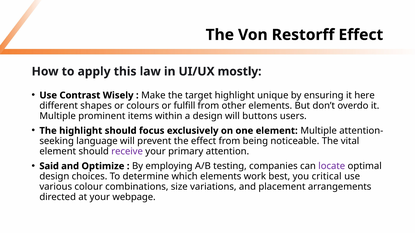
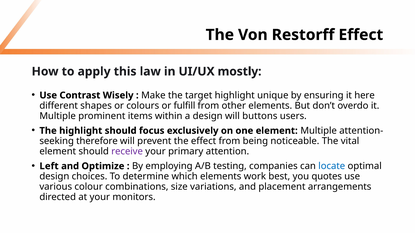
language: language -> therefore
Said: Said -> Left
locate colour: purple -> blue
critical: critical -> quotes
webpage: webpage -> monitors
